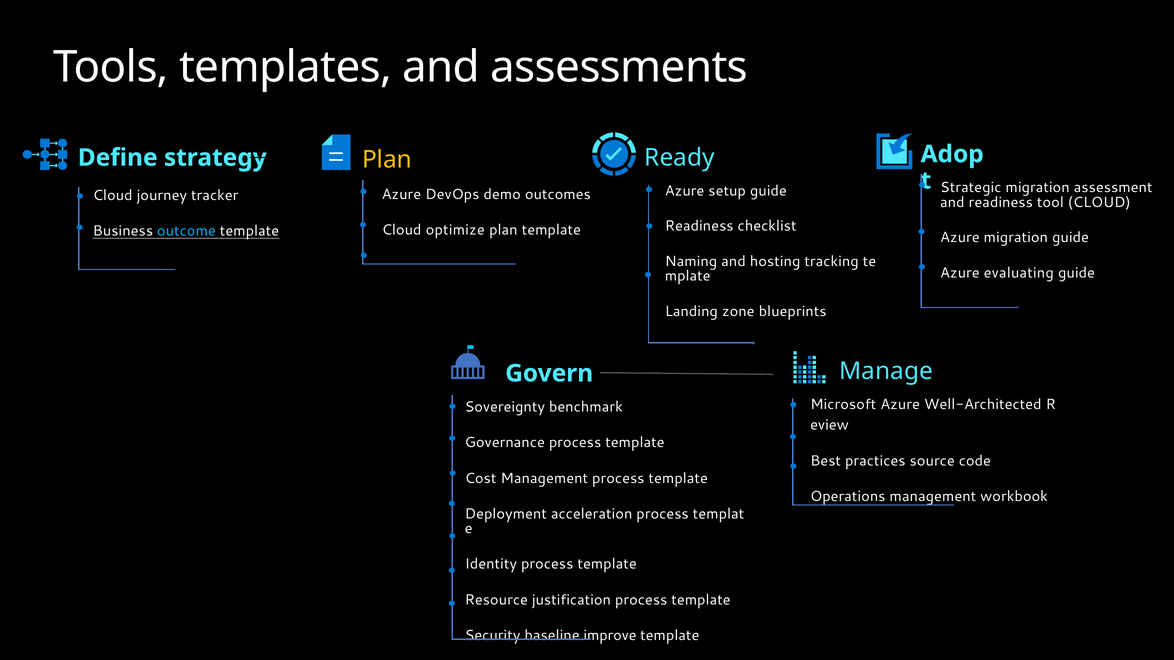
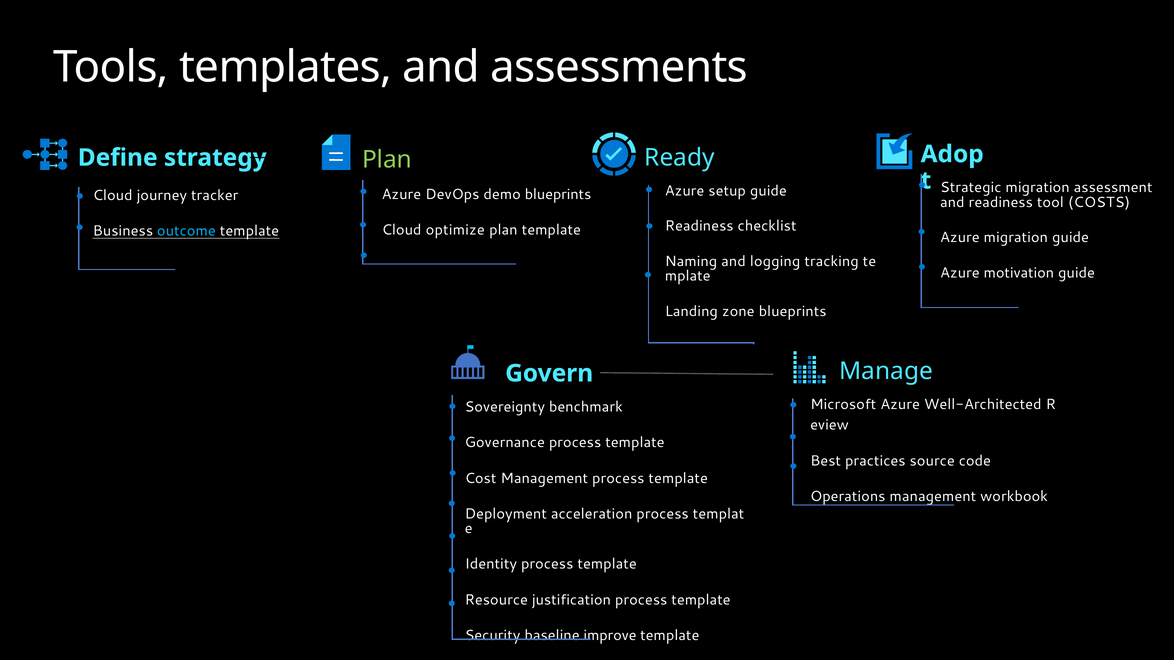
Plan at (387, 160) colour: yellow -> light green
demo outcomes: outcomes -> blueprints
tool CLOUD: CLOUD -> COSTS
hosting: hosting -> logging
evaluating: evaluating -> motivation
